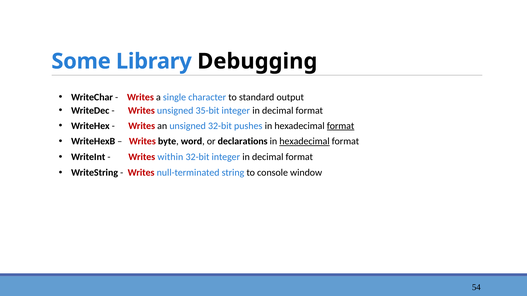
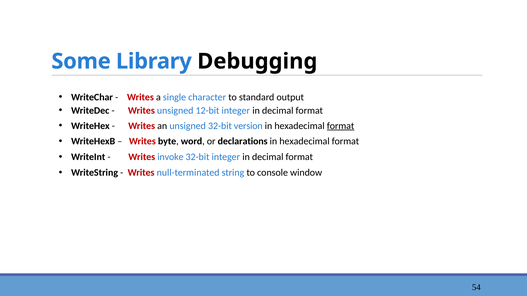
35-bit: 35-bit -> 12-bit
pushes: pushes -> version
hexadecimal at (305, 142) underline: present -> none
within: within -> invoke
